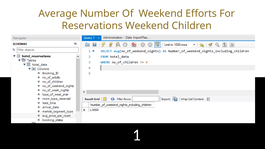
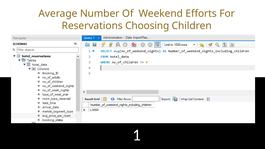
Reservations Weekend: Weekend -> Choosing
